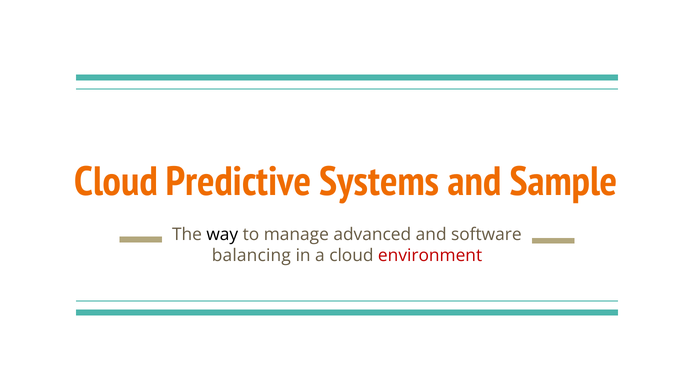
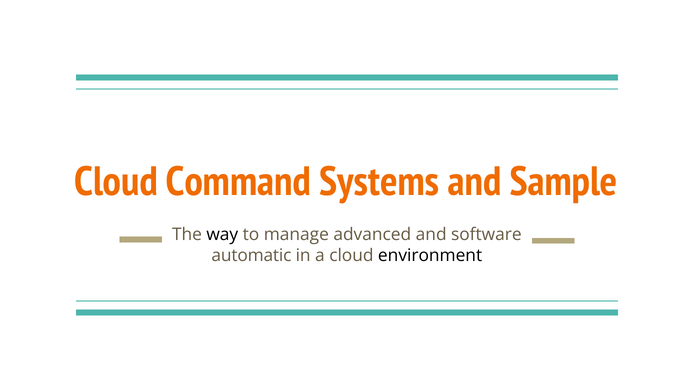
Predictive: Predictive -> Command
balancing: balancing -> automatic
environment colour: red -> black
